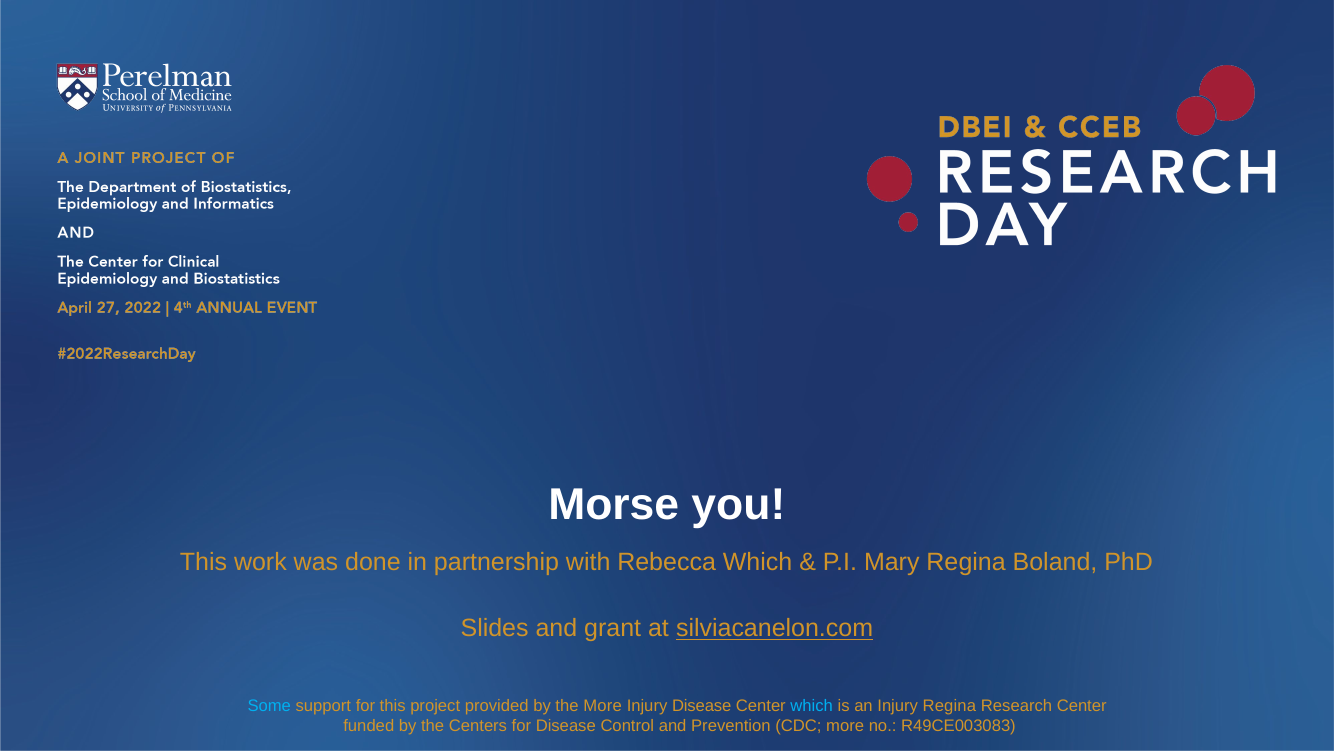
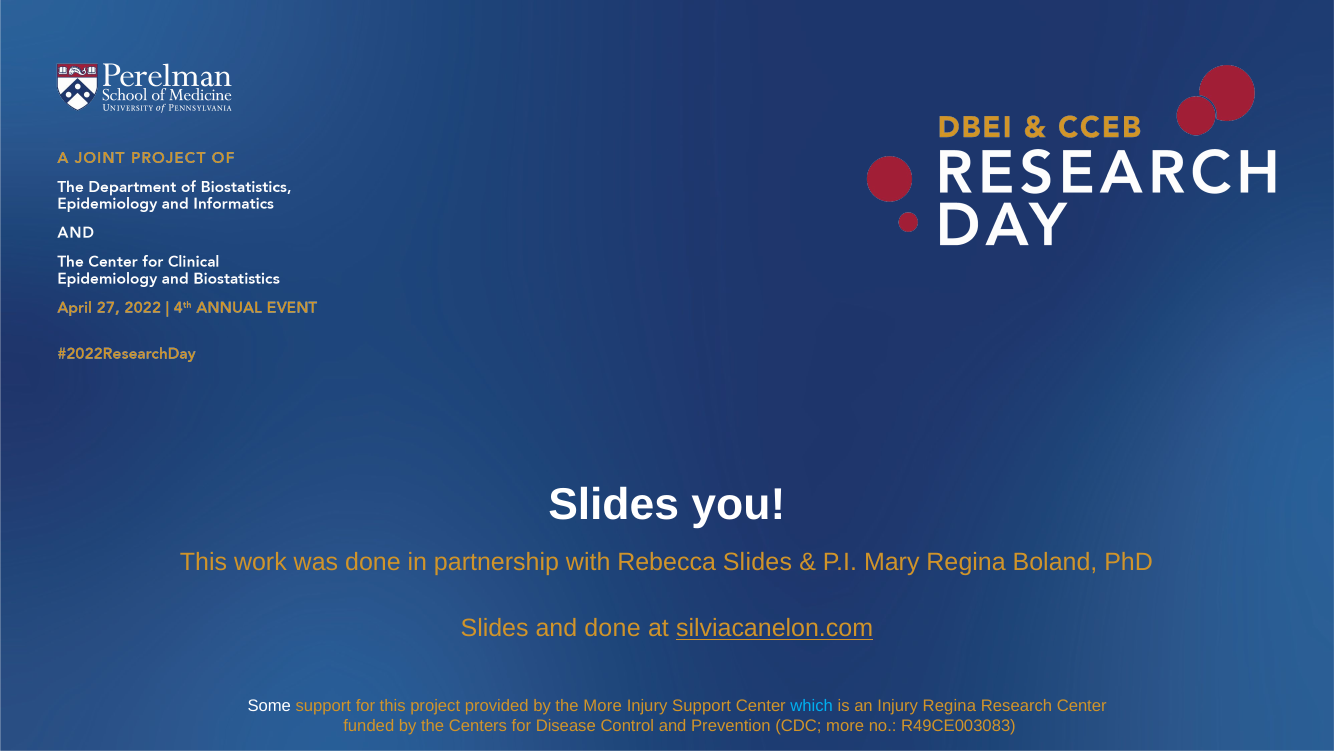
Morse at (614, 504): Morse -> Slides
Rebecca Which: Which -> Slides
and grant: grant -> done
Some colour: light blue -> white
Injury Disease: Disease -> Support
